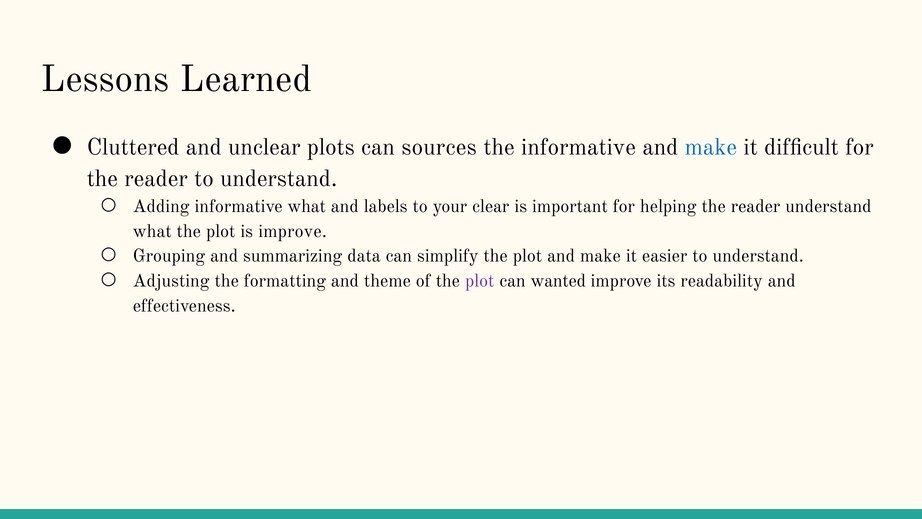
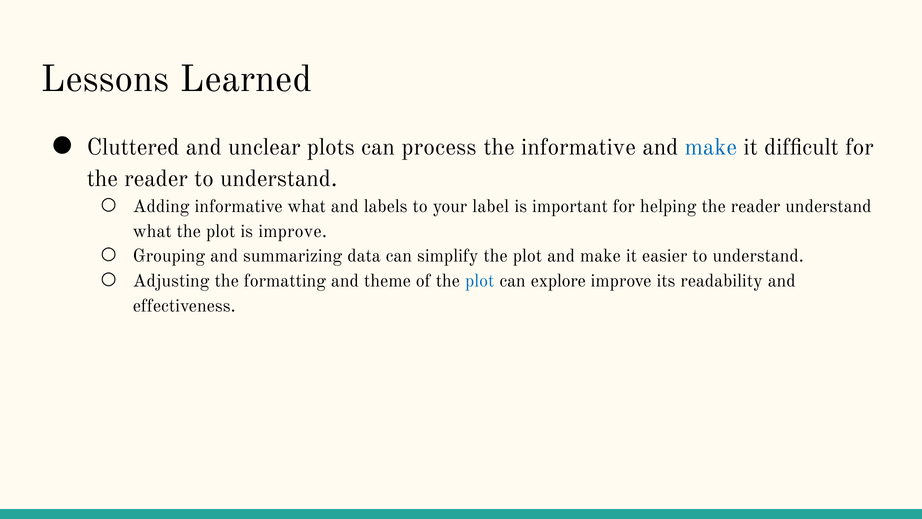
sources: sources -> process
clear: clear -> label
plot at (480, 281) colour: purple -> blue
wanted: wanted -> explore
